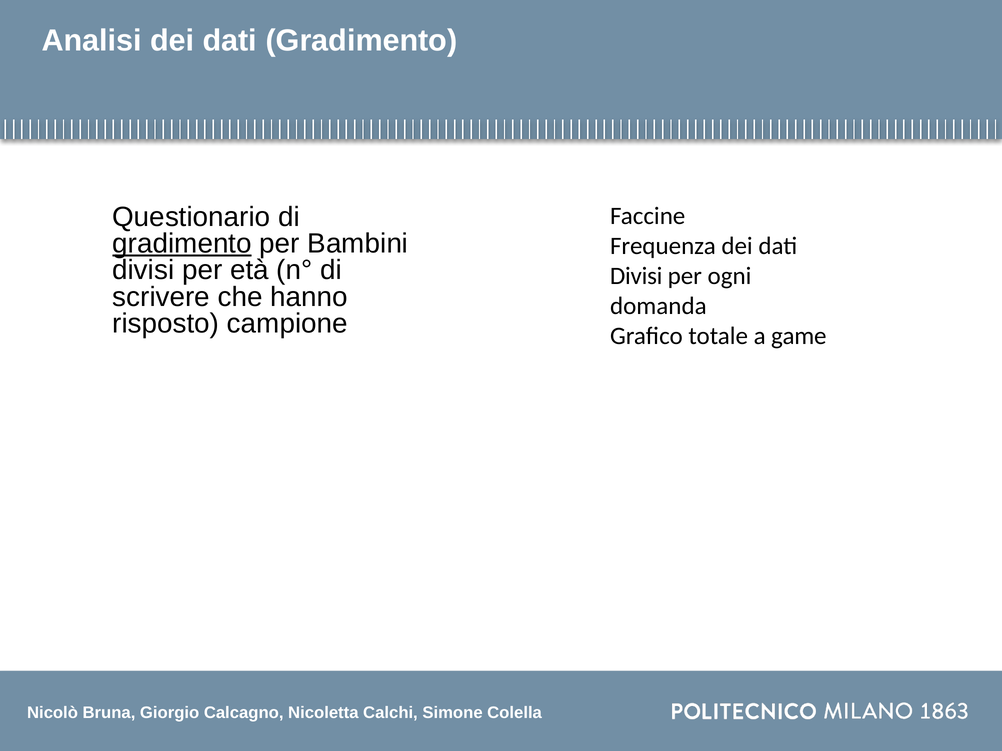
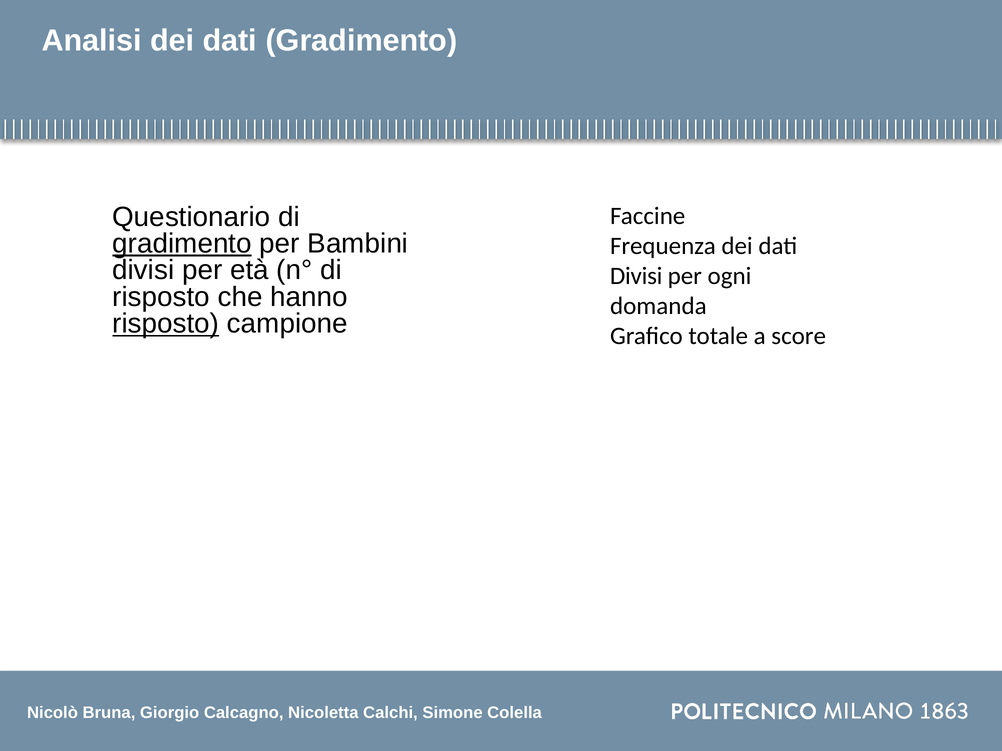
scrivere at (161, 297): scrivere -> risposto
risposto at (166, 324) underline: none -> present
game: game -> score
